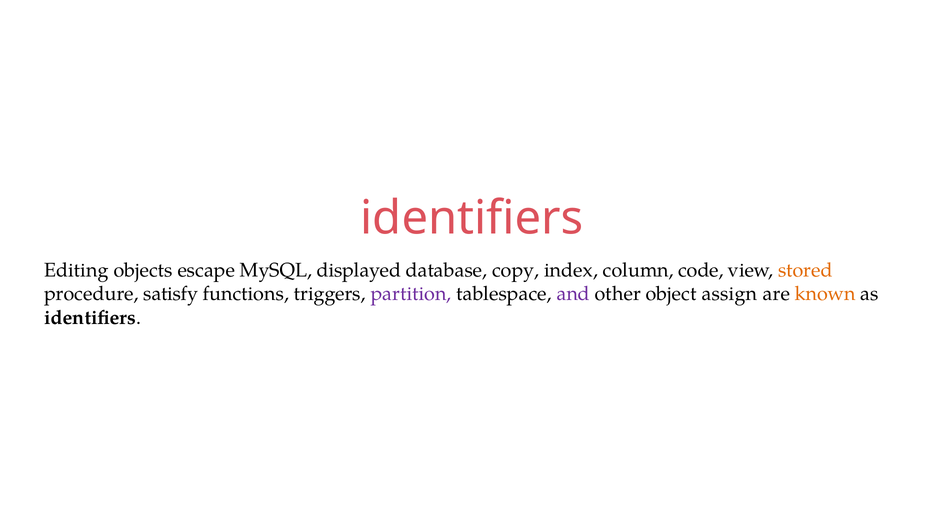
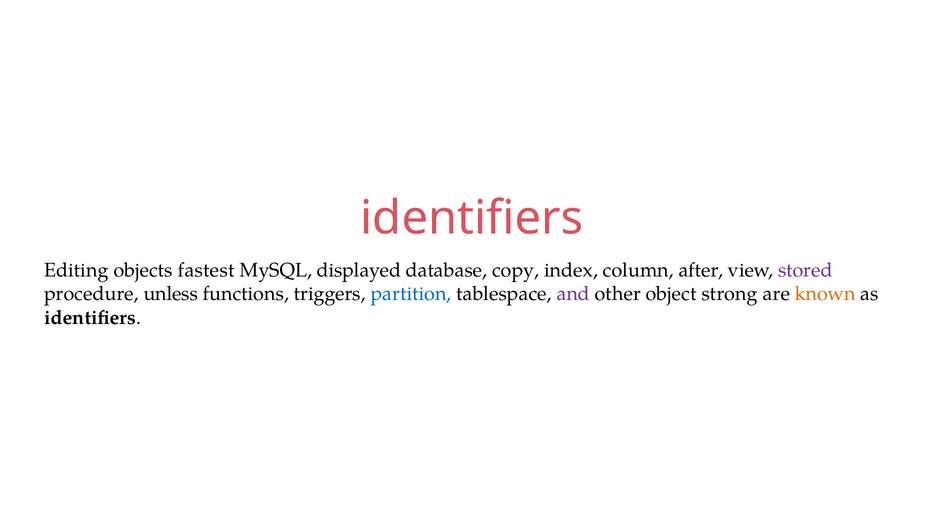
escape: escape -> fastest
code: code -> after
stored colour: orange -> purple
satisfy: satisfy -> unless
partition colour: purple -> blue
assign: assign -> strong
